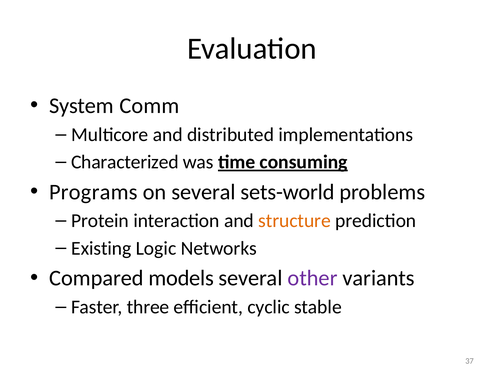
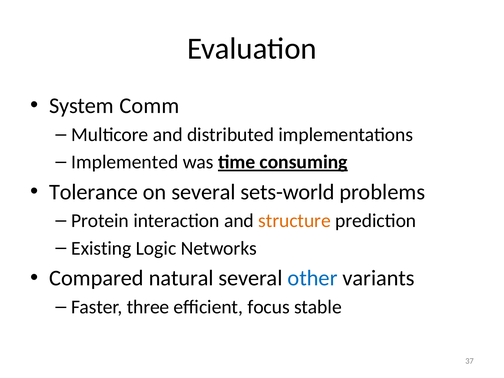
Characterized: Characterized -> Implemented
Programs: Programs -> Tolerance
models: models -> natural
other colour: purple -> blue
cyclic: cyclic -> focus
